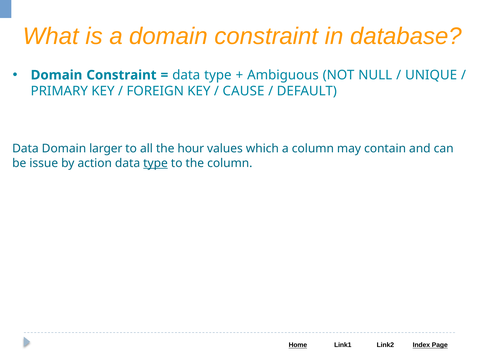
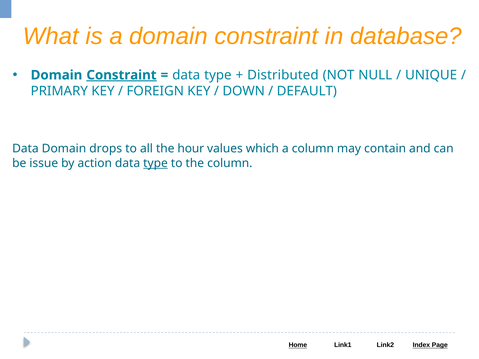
Constraint at (121, 75) underline: none -> present
Ambiguous: Ambiguous -> Distributed
CAUSE: CAUSE -> DOWN
larger: larger -> drops
